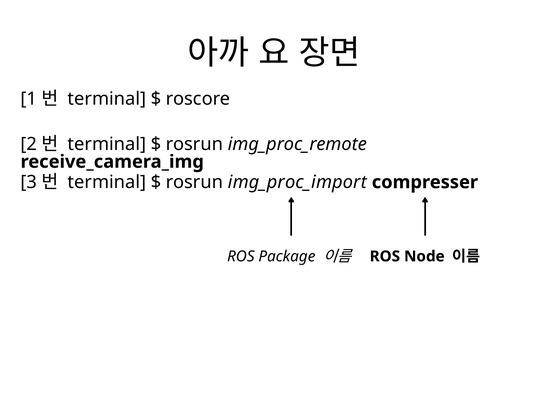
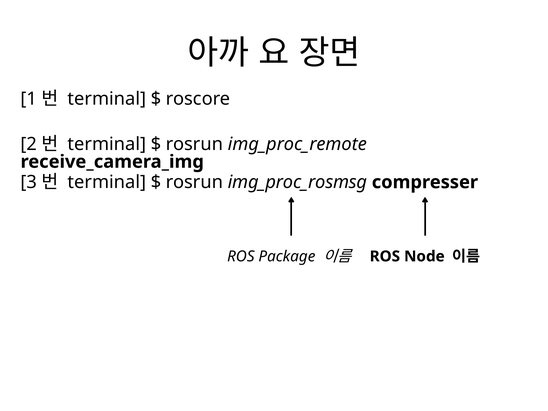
img_proc_import: img_proc_import -> img_proc_rosmsg
